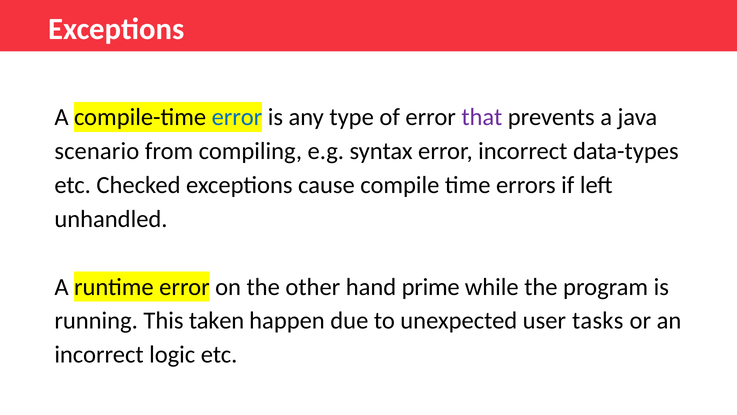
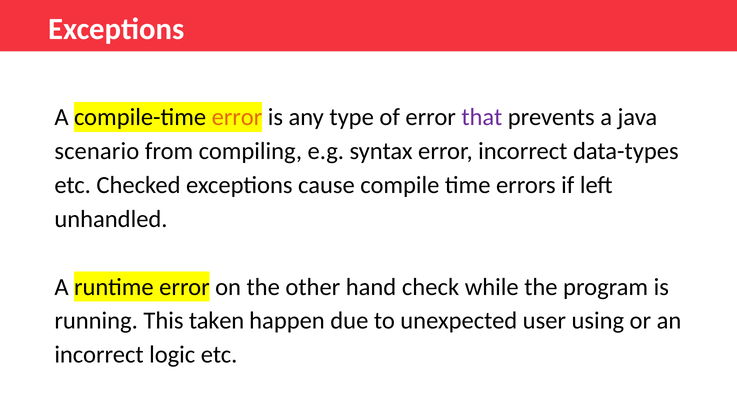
error at (237, 117) colour: blue -> orange
prime: prime -> check
tasks: tasks -> using
